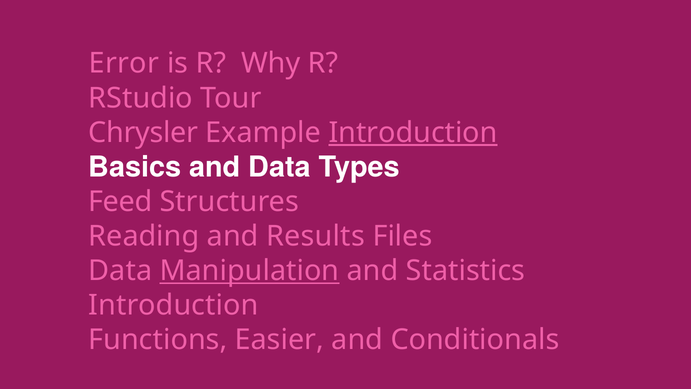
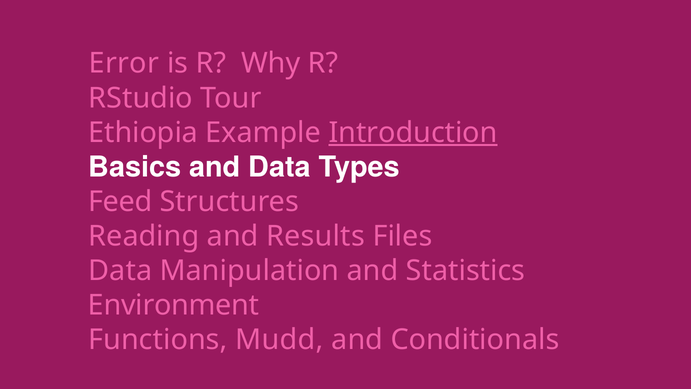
Chrysler: Chrysler -> Ethiopia
Manipulation underline: present -> none
Introduction at (173, 305): Introduction -> Environment
Easier: Easier -> Mudd
